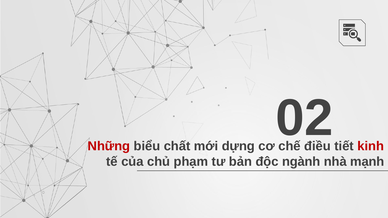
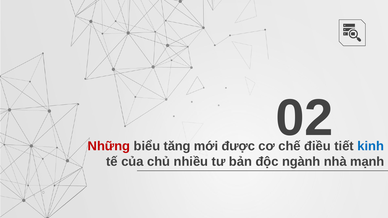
chất: chất -> tăng
dựng: dựng -> được
kinh colour: red -> blue
phạm: phạm -> nhiều
